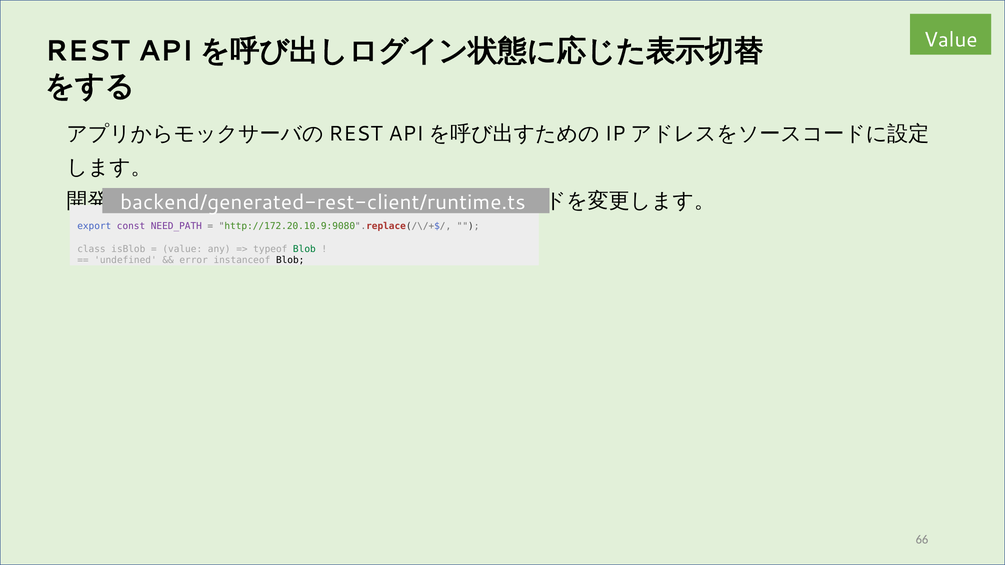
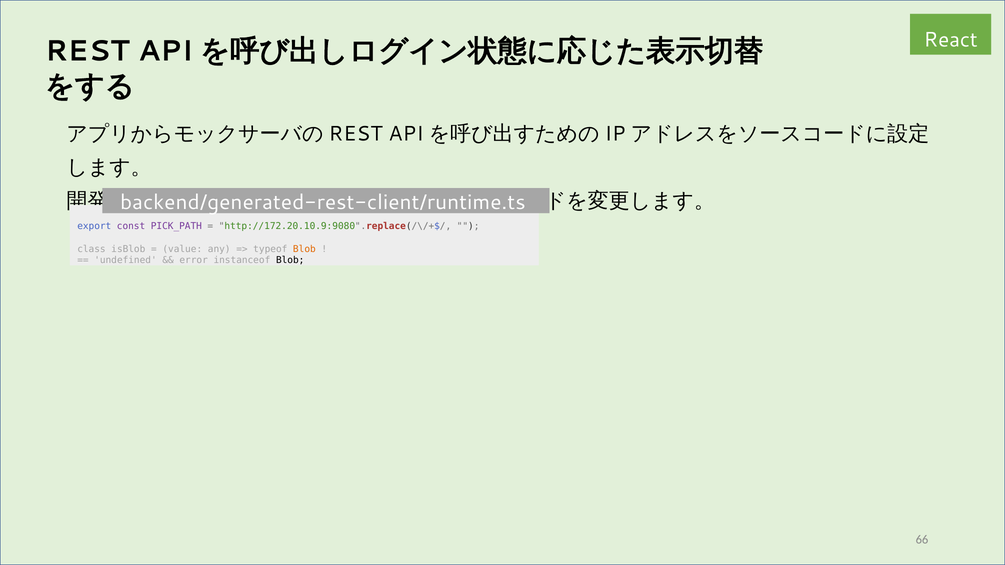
Value at (951, 40): Value -> React
NEED_PATH: NEED_PATH -> PICK_PATH
Blob at (304, 249) colour: green -> orange
